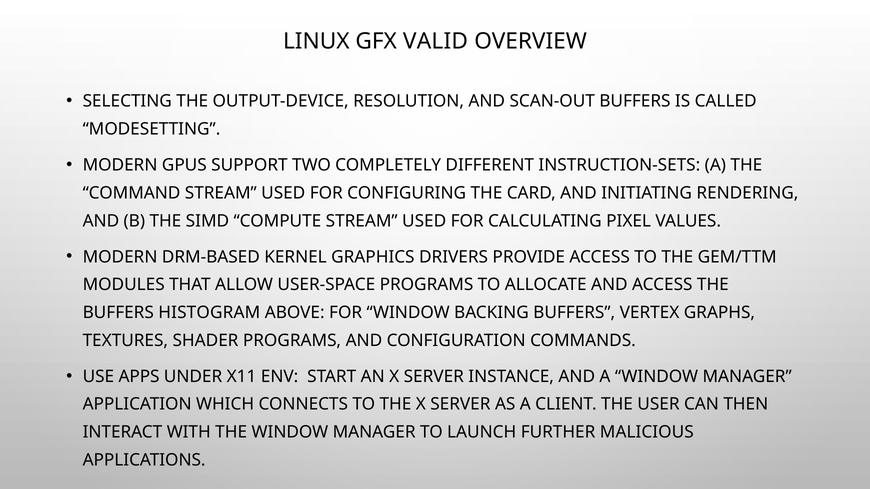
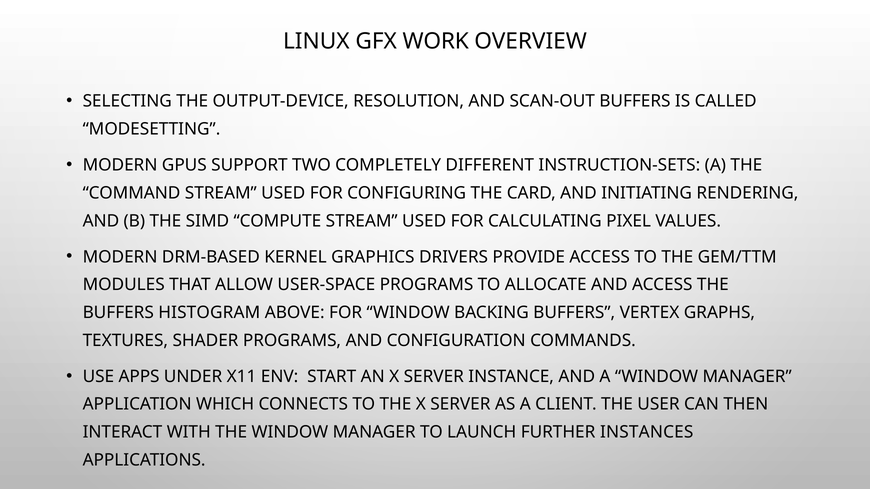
VALID: VALID -> WORK
MALICIOUS: MALICIOUS -> INSTANCES
